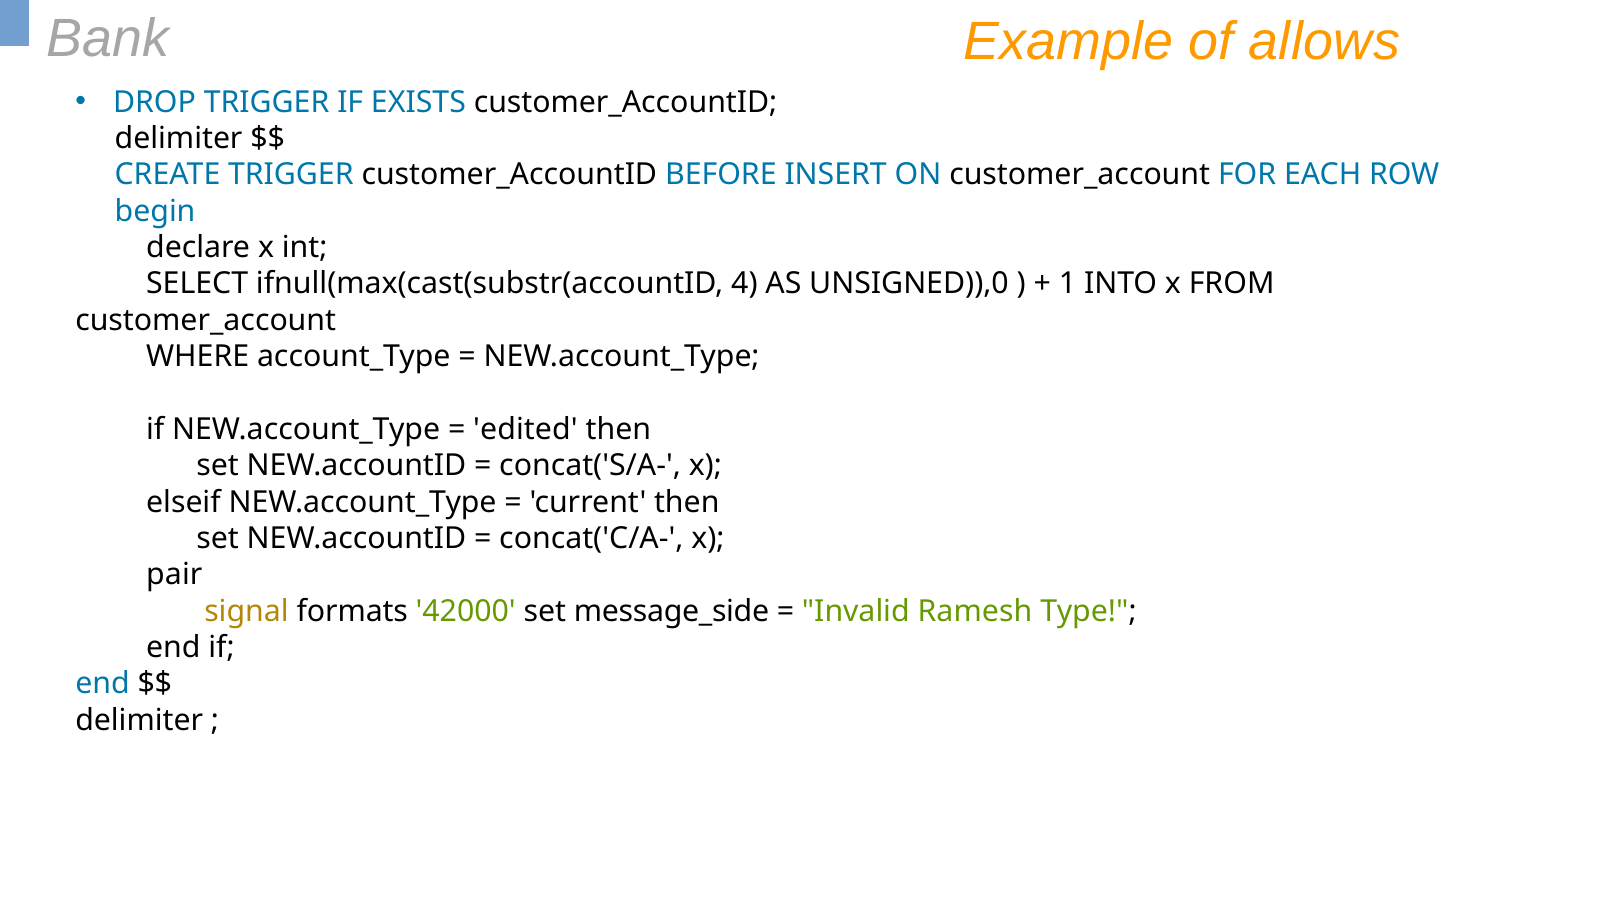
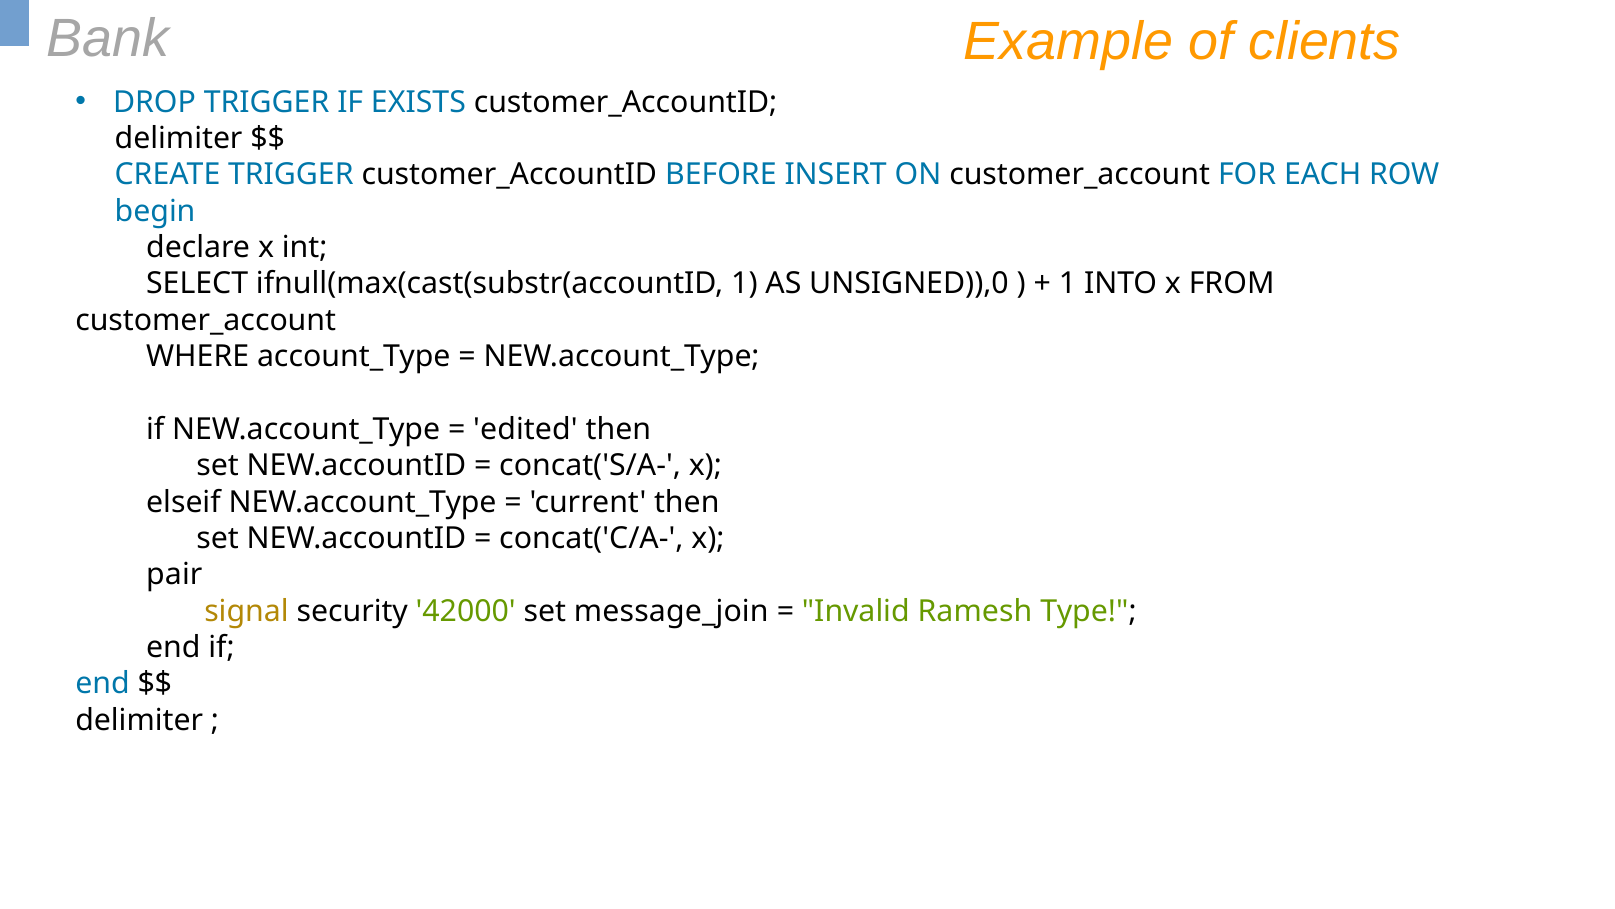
allows: allows -> clients
ifnull(max(cast(substr(accountID 4: 4 -> 1
formats: formats -> security
message_side: message_side -> message_join
